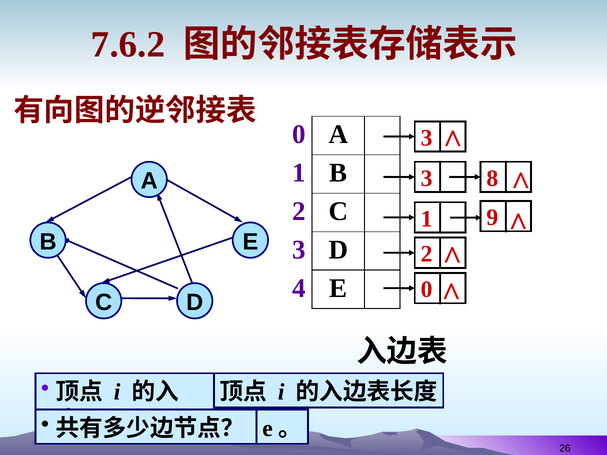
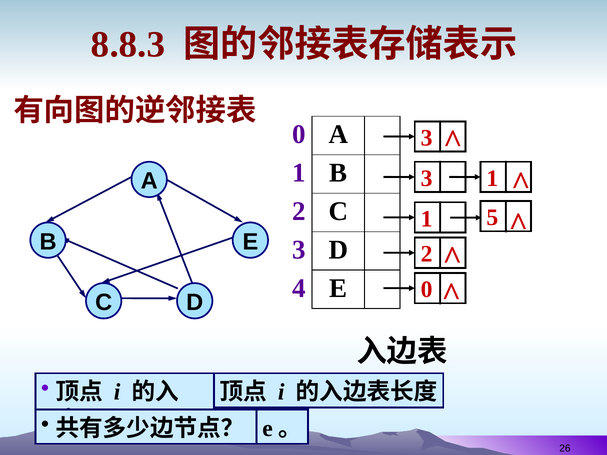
7.6.2: 7.6.2 -> 8.8.3
3 8: 8 -> 1
9: 9 -> 5
